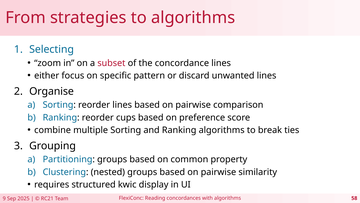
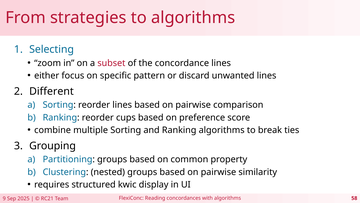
Organise: Organise -> Different
